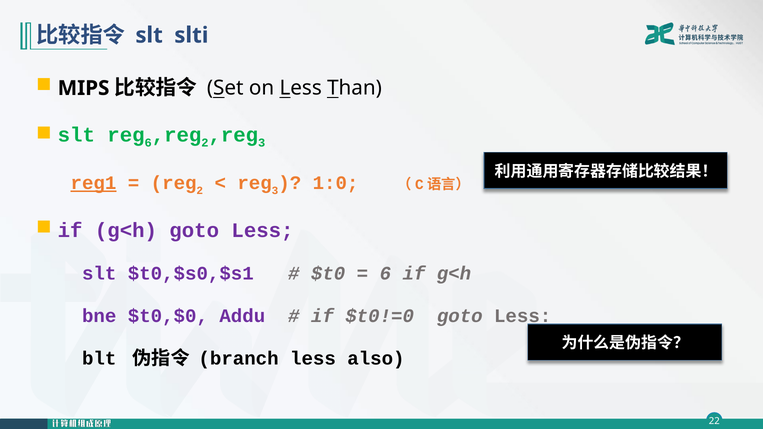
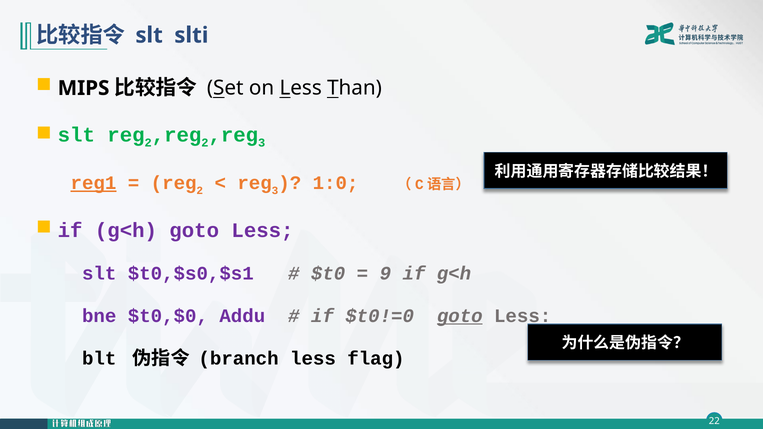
6 at (148, 143): 6 -> 2
6 at (385, 274): 6 -> 9
goto at (460, 316) underline: none -> present
also: also -> flag
